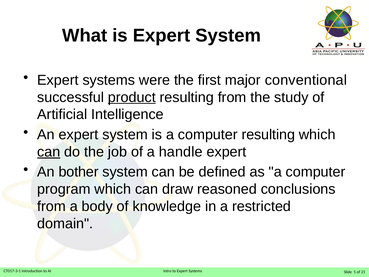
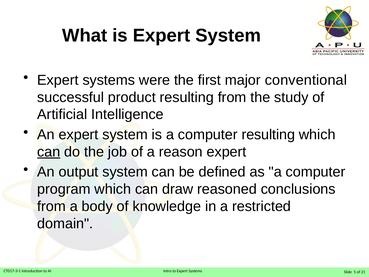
product underline: present -> none
handle: handle -> reason
bother: bother -> output
